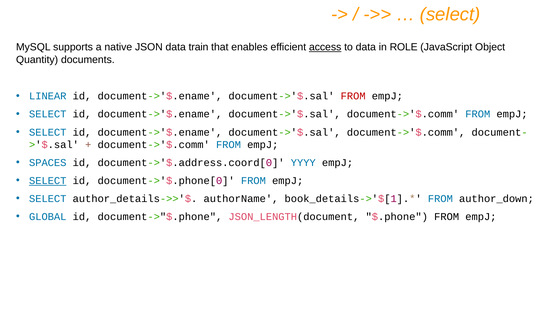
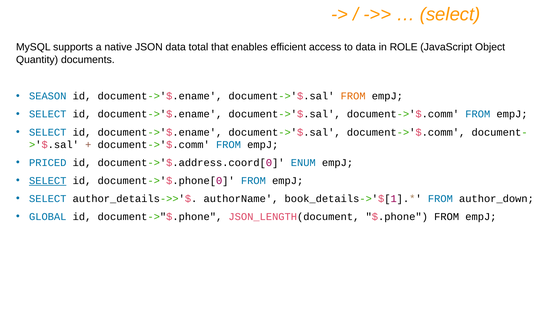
train: train -> total
access underline: present -> none
LINEAR: LINEAR -> SEASON
FROM at (353, 96) colour: red -> orange
SPACES: SPACES -> PRICED
YYYY: YYYY -> ENUM
